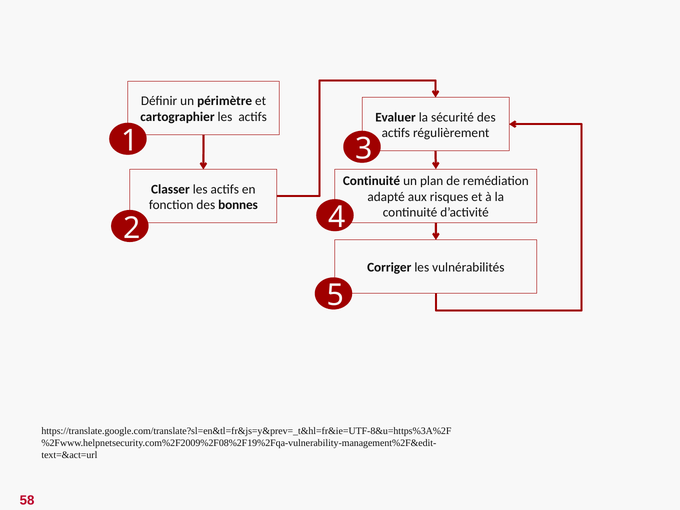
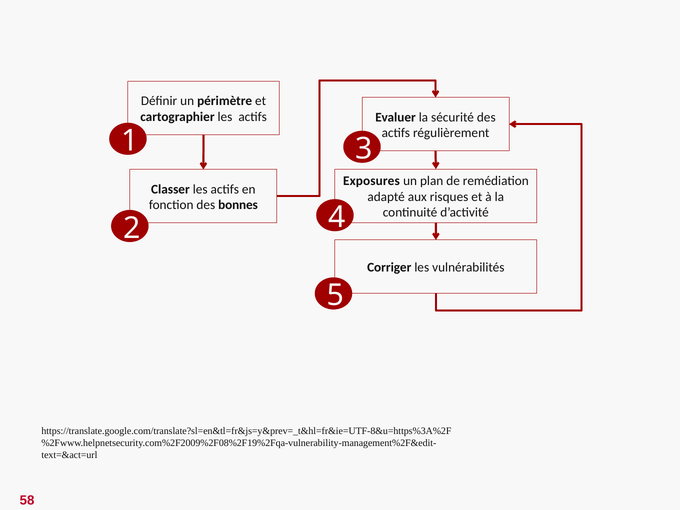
Continuité at (372, 181): Continuité -> Exposures
